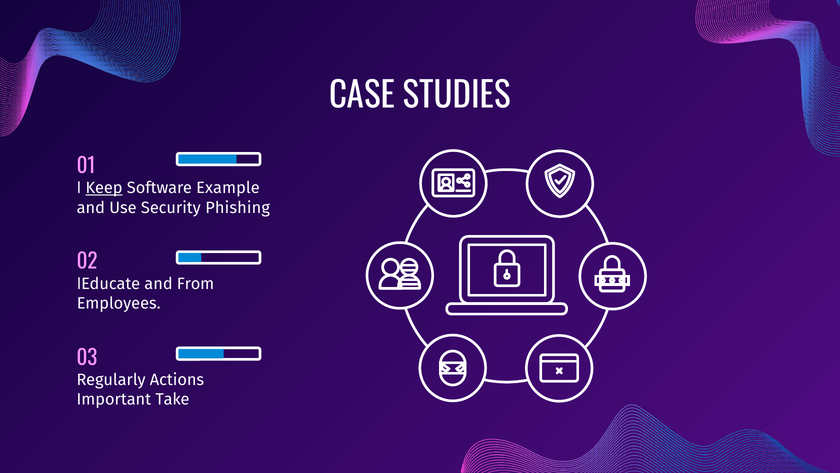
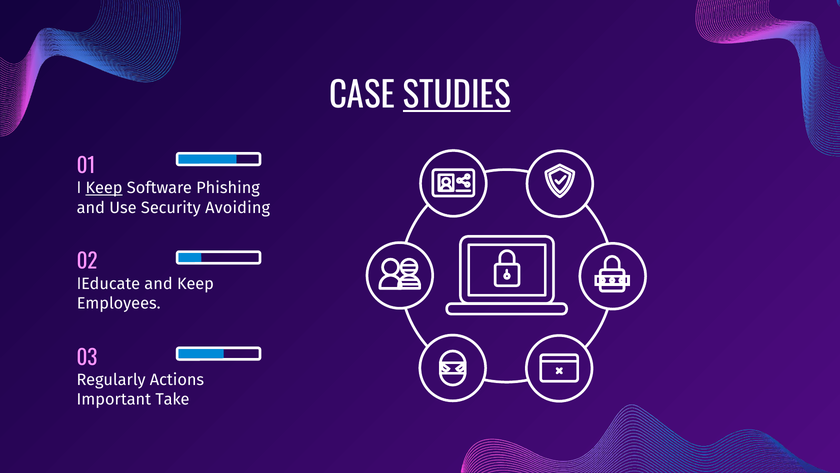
STUDIES underline: none -> present
Example: Example -> Phishing
Phishing: Phishing -> Avoiding
and From: From -> Keep
